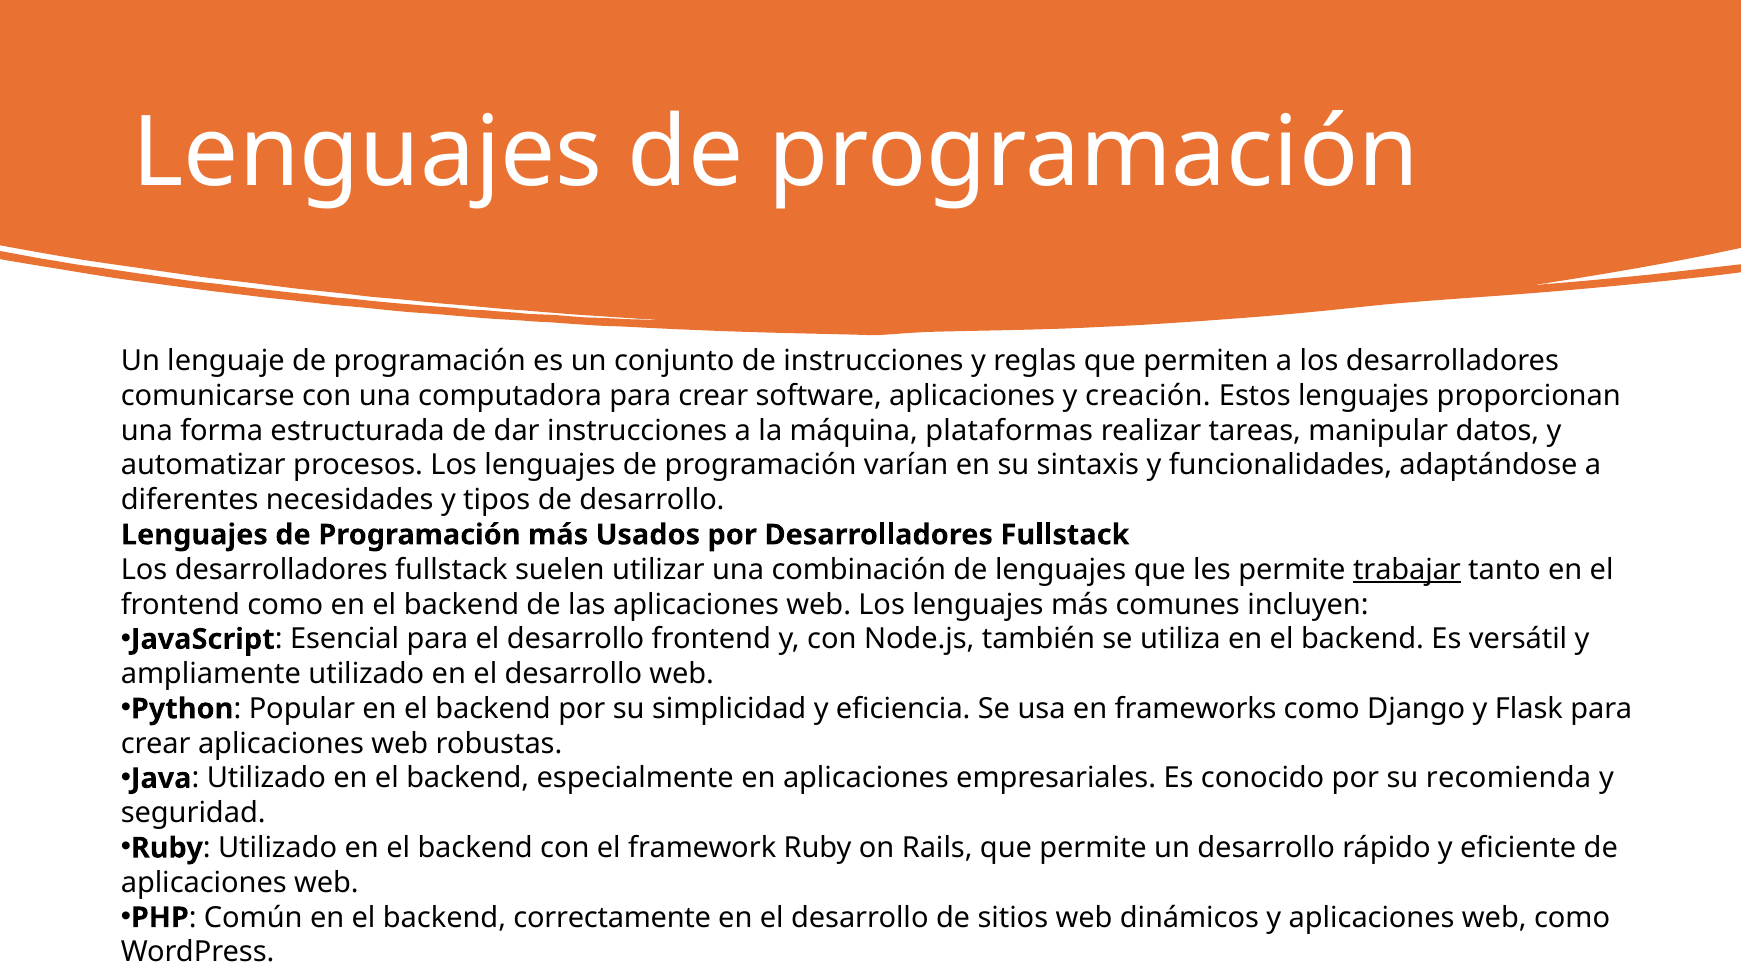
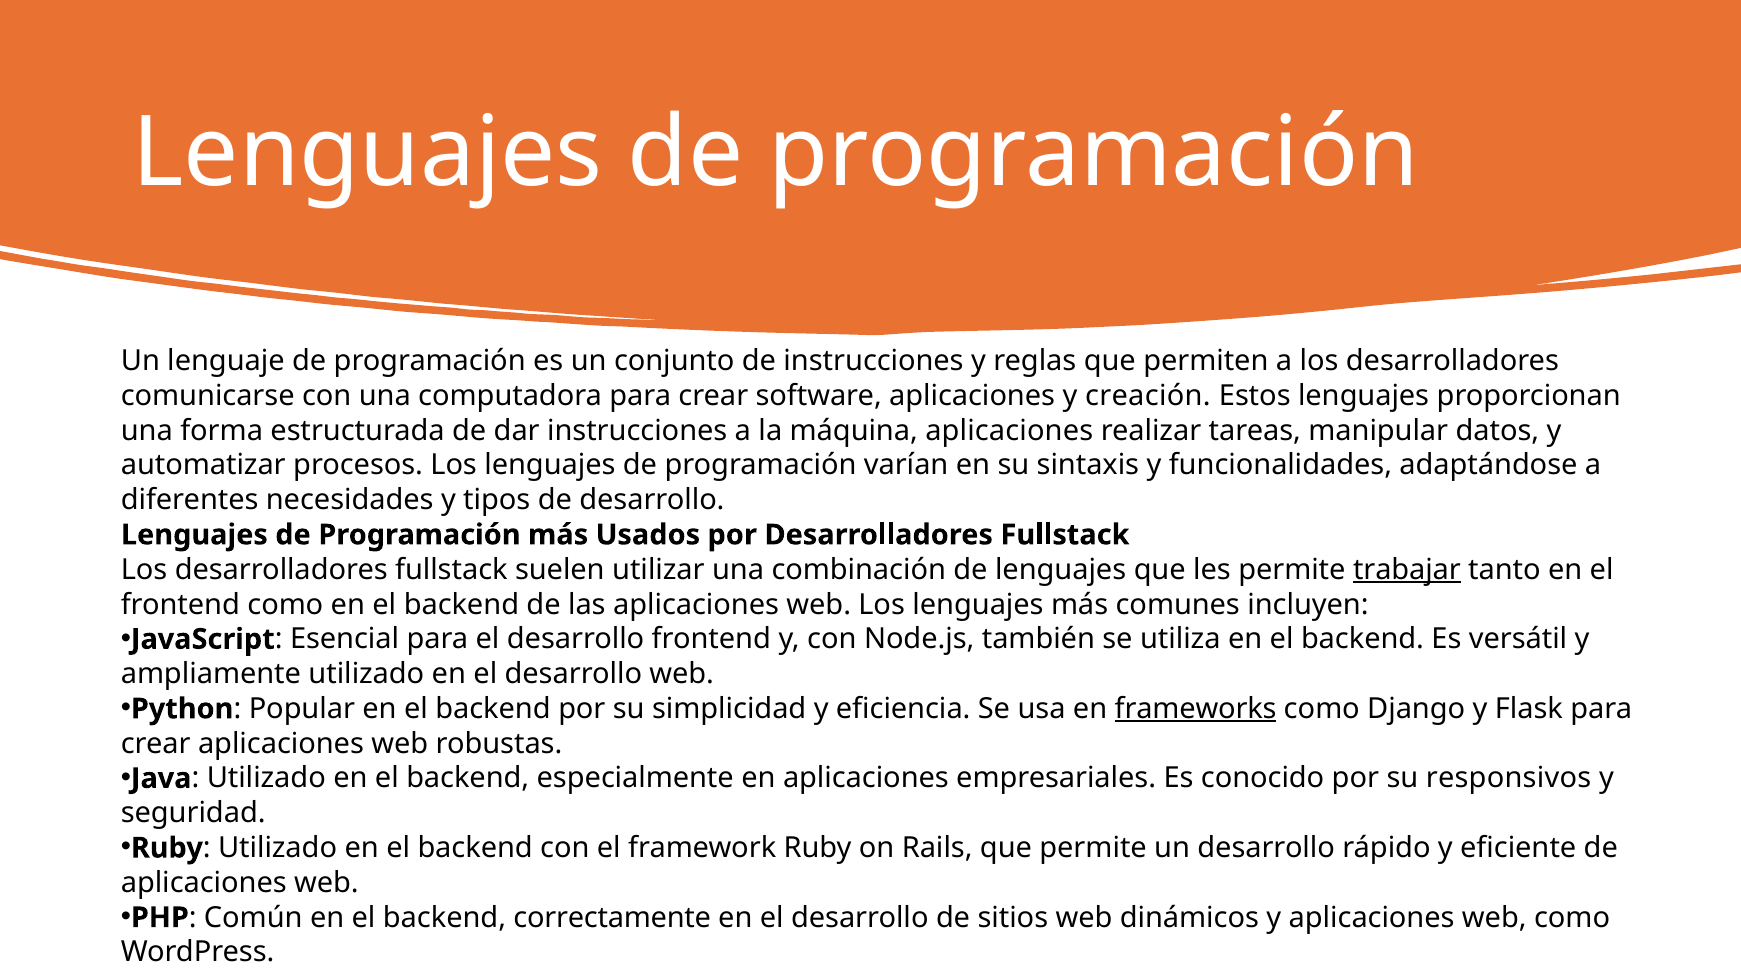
máquina plataformas: plataformas -> aplicaciones
frameworks underline: none -> present
recomienda: recomienda -> responsivos
